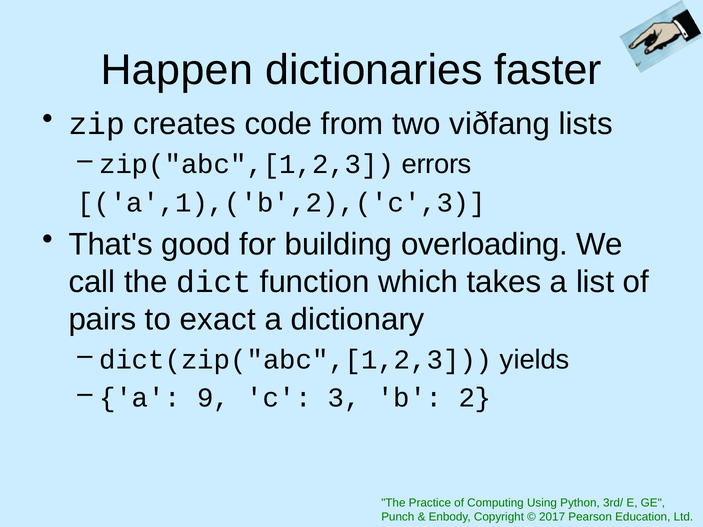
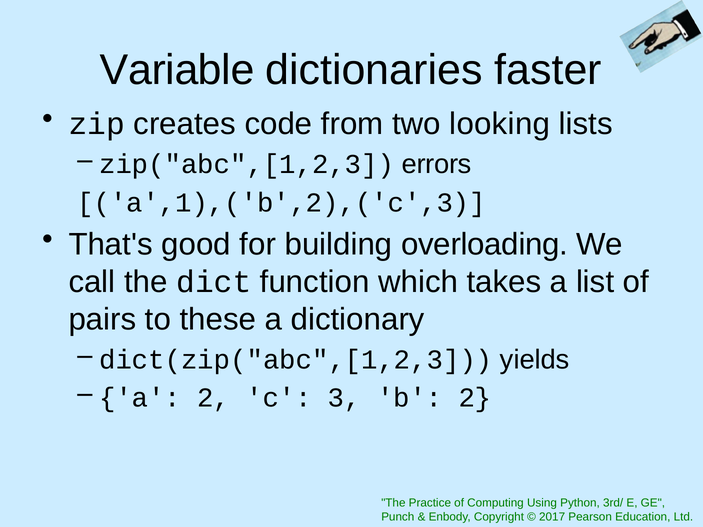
Happen: Happen -> Variable
viðfang: viðfang -> looking
exact: exact -> these
a 9: 9 -> 2
